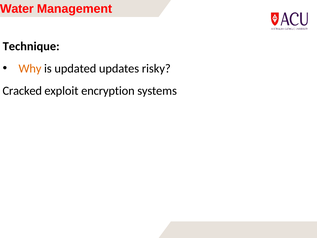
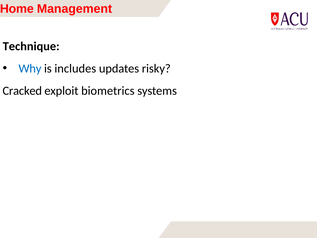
Water: Water -> Home
Why colour: orange -> blue
updated: updated -> includes
encryption: encryption -> biometrics
